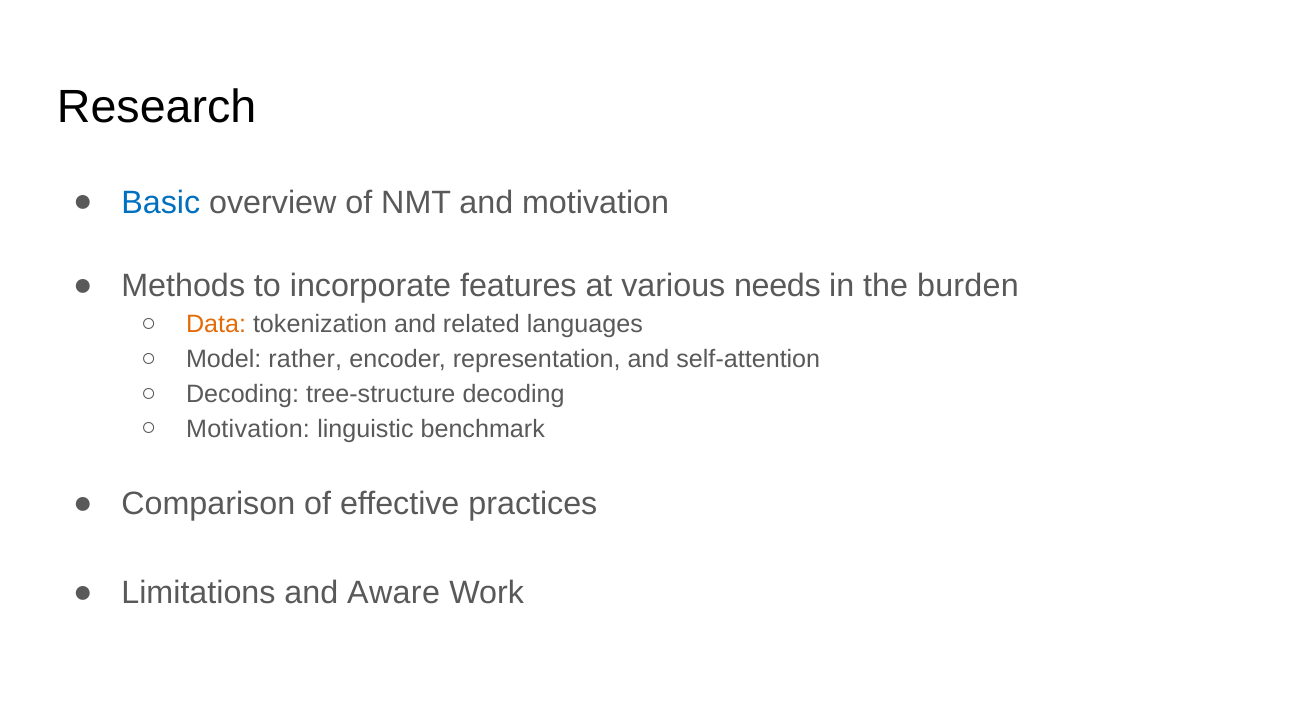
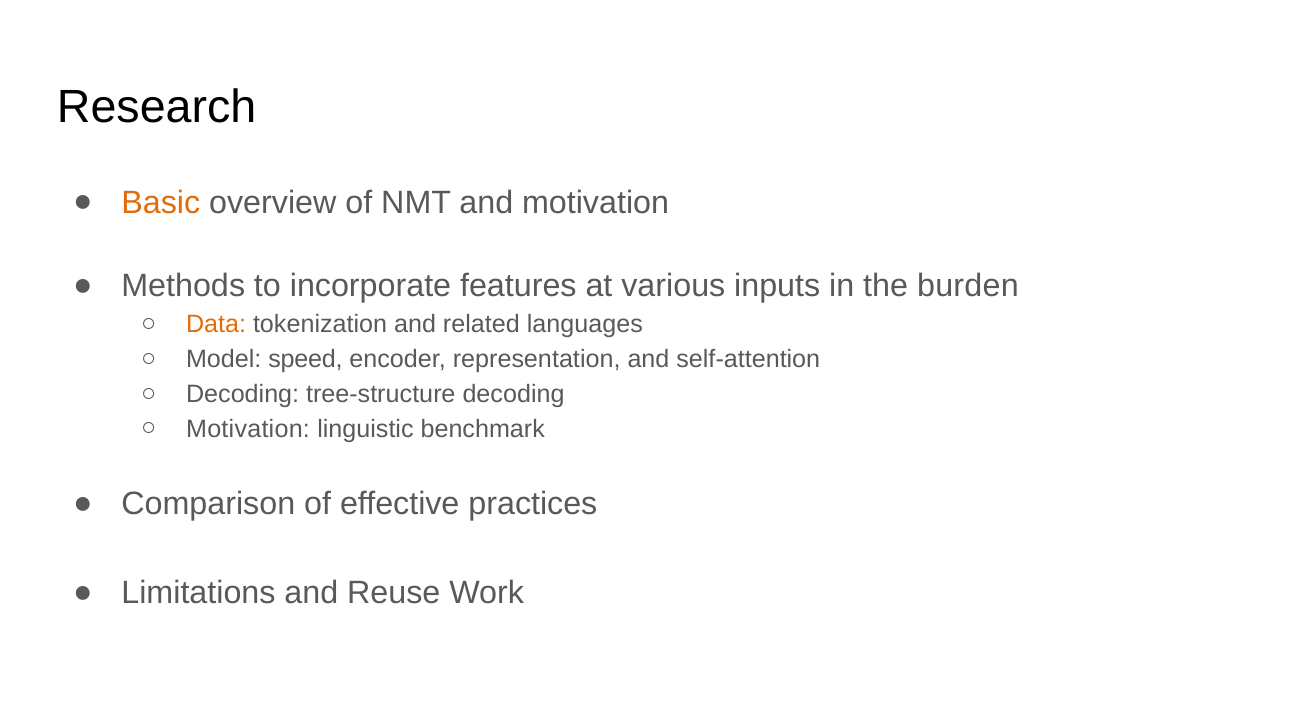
Basic colour: blue -> orange
needs: needs -> inputs
rather: rather -> speed
Aware: Aware -> Reuse
